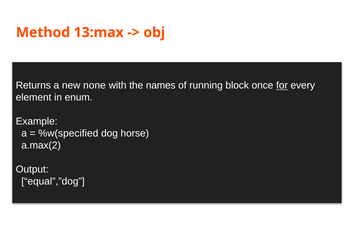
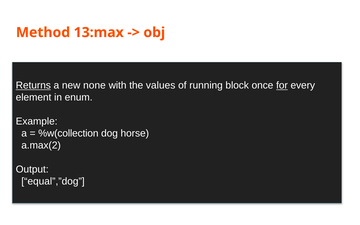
Returns underline: none -> present
names: names -> values
%w(specified: %w(specified -> %w(collection
